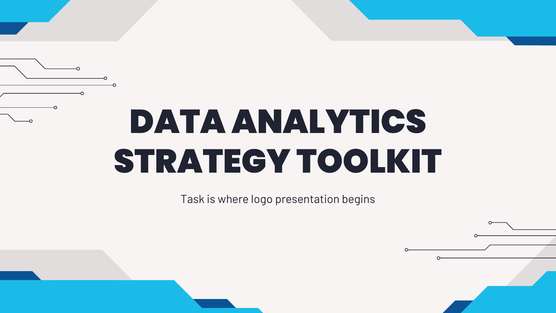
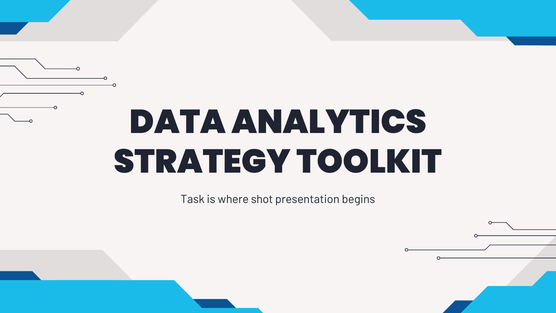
logo: logo -> shot
